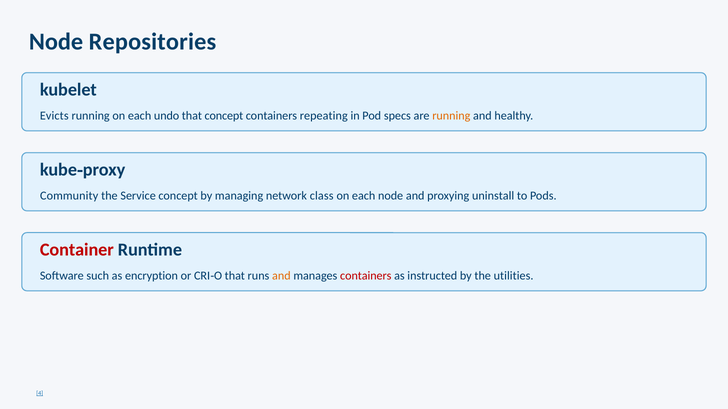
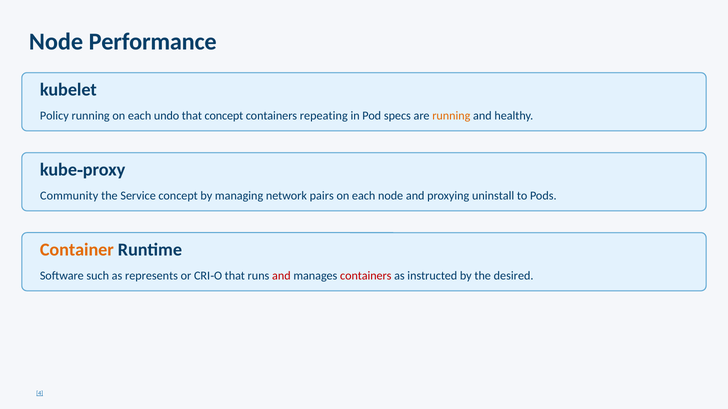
Repositories: Repositories -> Performance
Evicts: Evicts -> Policy
class: class -> pairs
Container colour: red -> orange
encryption: encryption -> represents
and at (281, 276) colour: orange -> red
utilities: utilities -> desired
